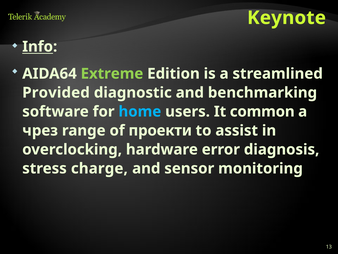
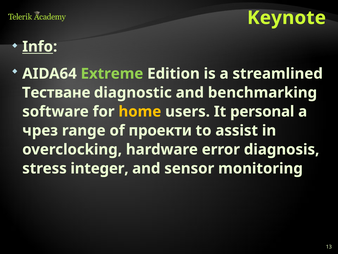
Provided: Provided -> Тестване
home colour: light blue -> yellow
common: common -> personal
charge: charge -> integer
